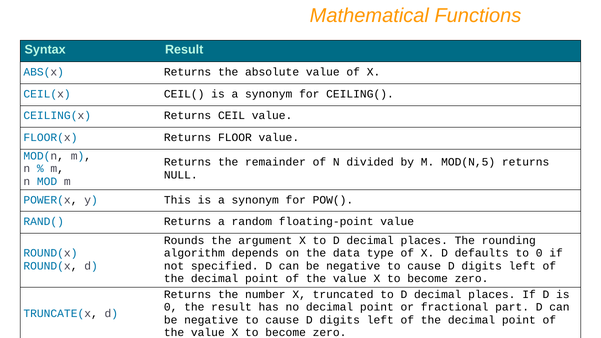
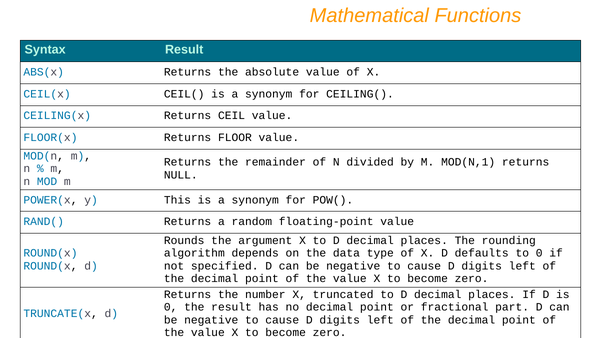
MOD(N,5: MOD(N,5 -> MOD(N,1
